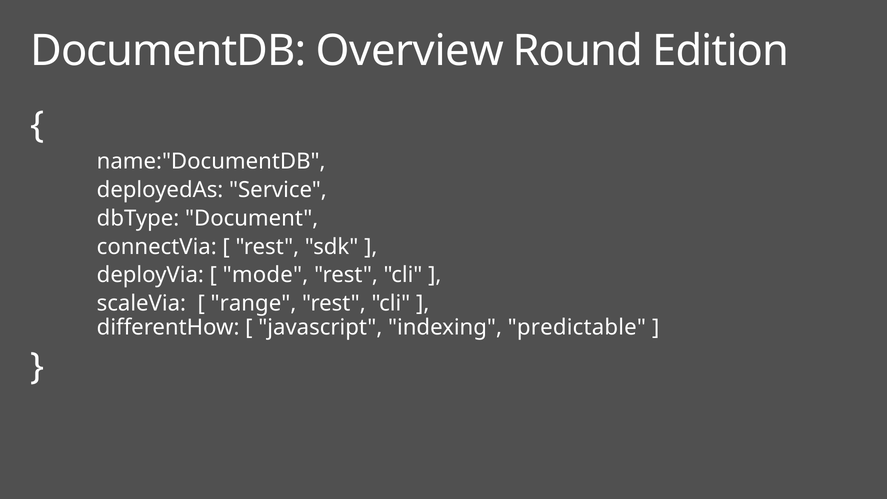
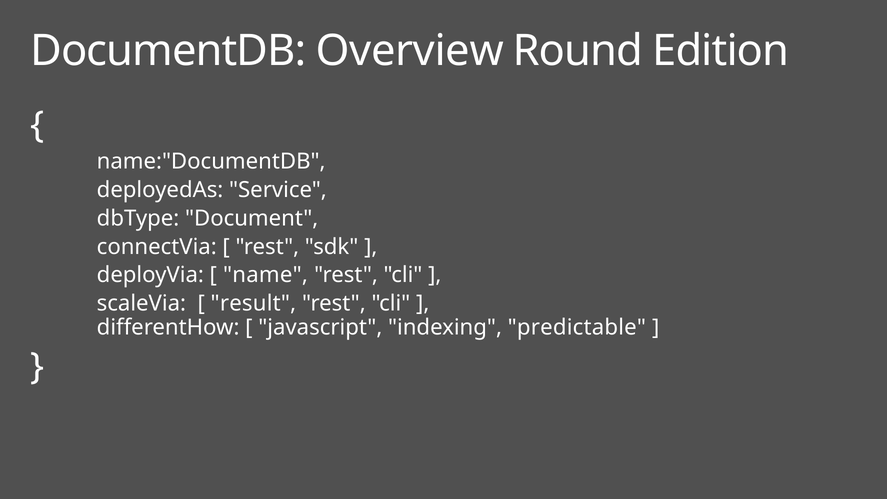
mode: mode -> name
range: range -> result
